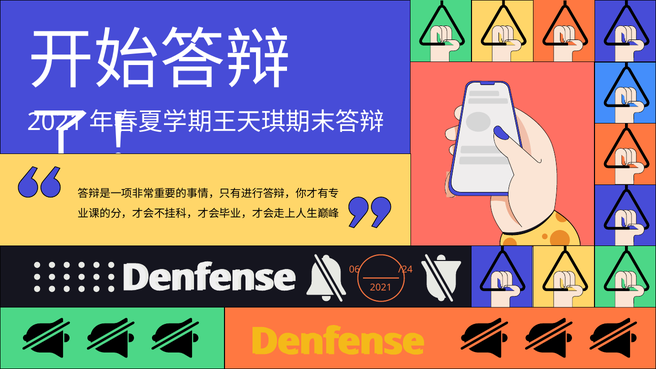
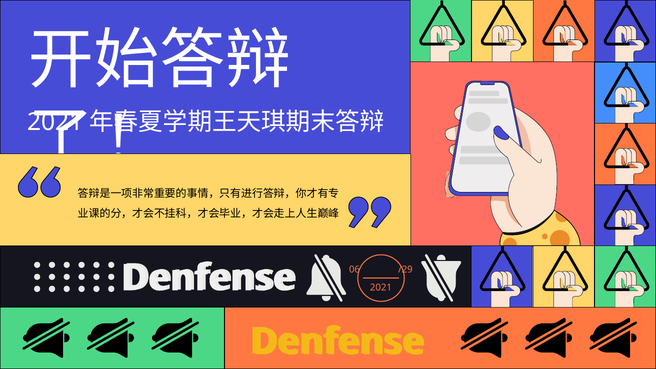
/24: /24 -> /29
